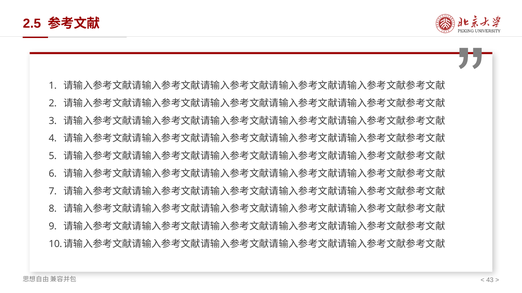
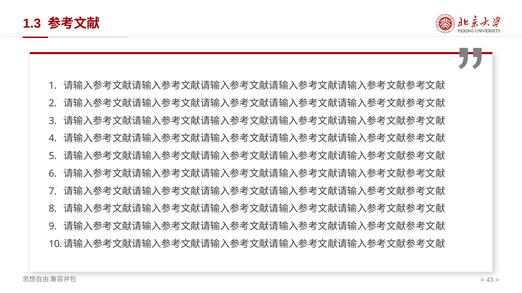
2.5: 2.5 -> 1.3
